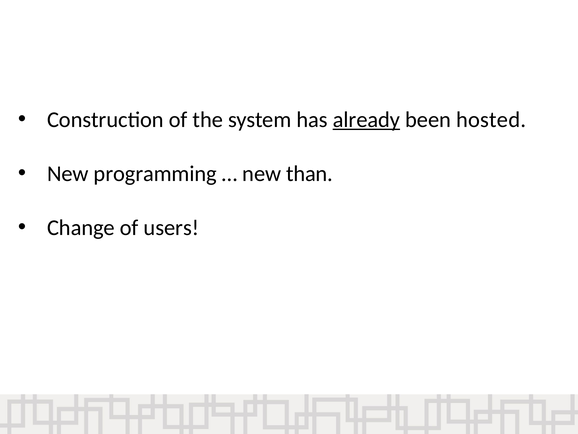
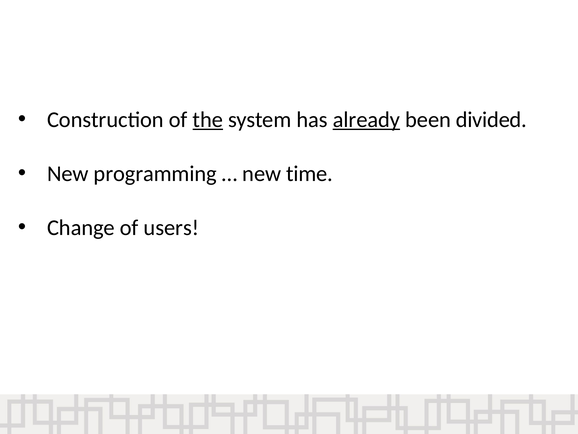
the underline: none -> present
hosted: hosted -> divided
than: than -> time
